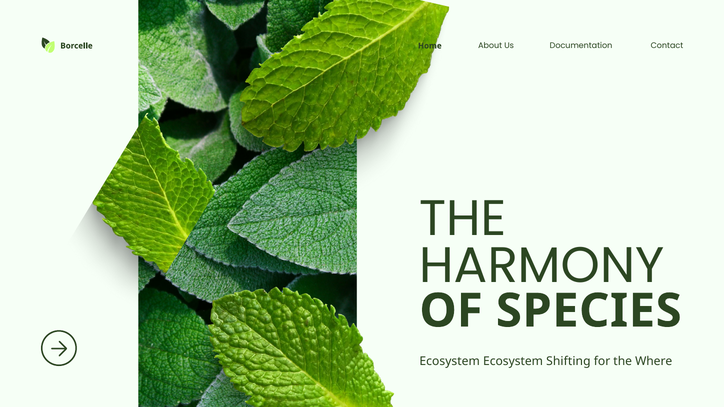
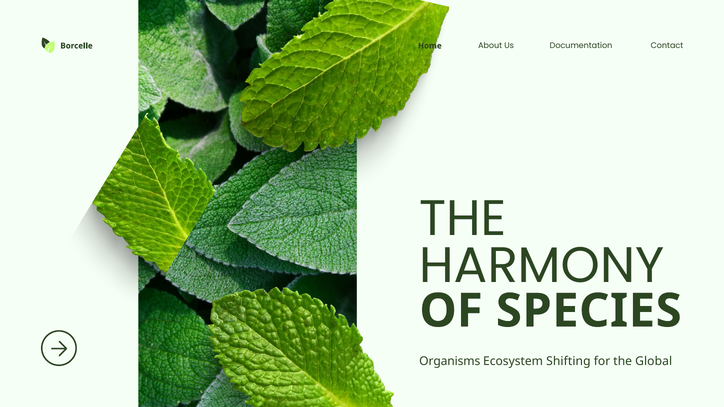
Ecosystem at (450, 361): Ecosystem -> Organisms
Where: Where -> Global
